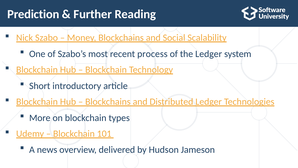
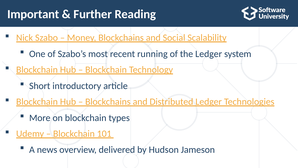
Prediction: Prediction -> Important
process: process -> running
